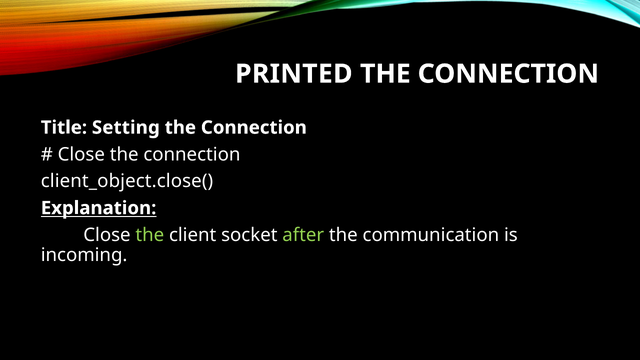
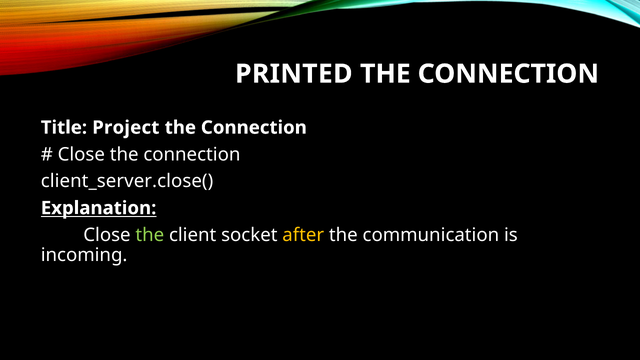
Setting: Setting -> Project
client_object.close(: client_object.close( -> client_server.close(
after colour: light green -> yellow
